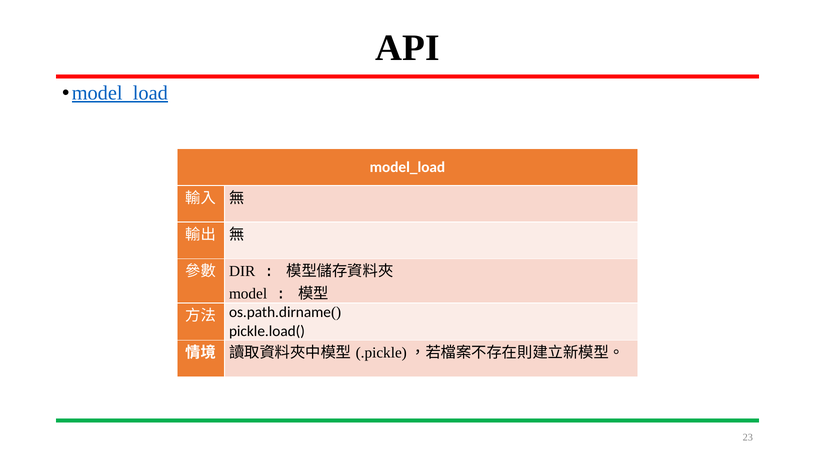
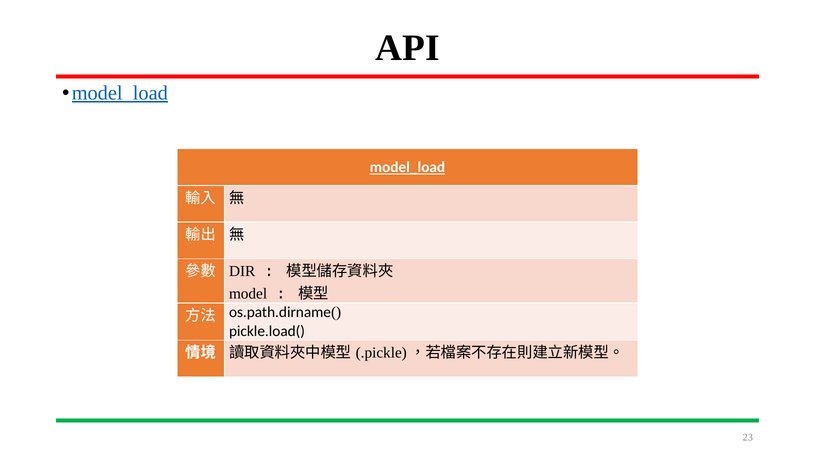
model_load at (407, 167) underline: none -> present
